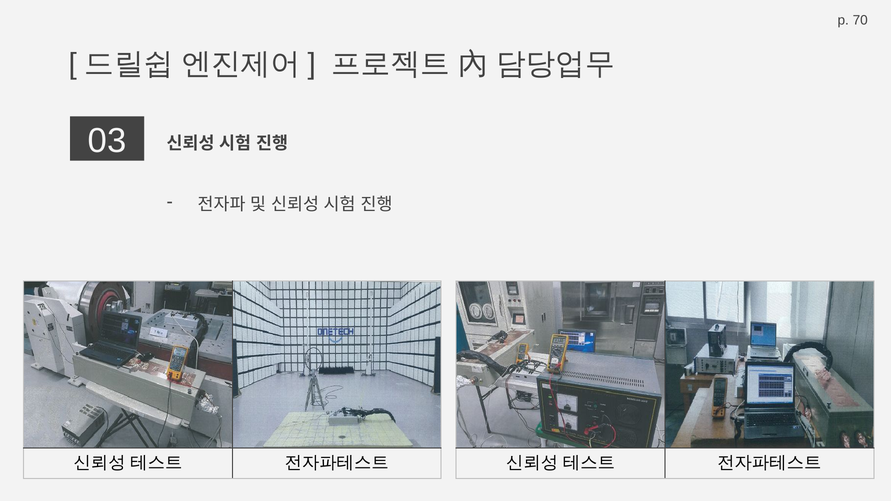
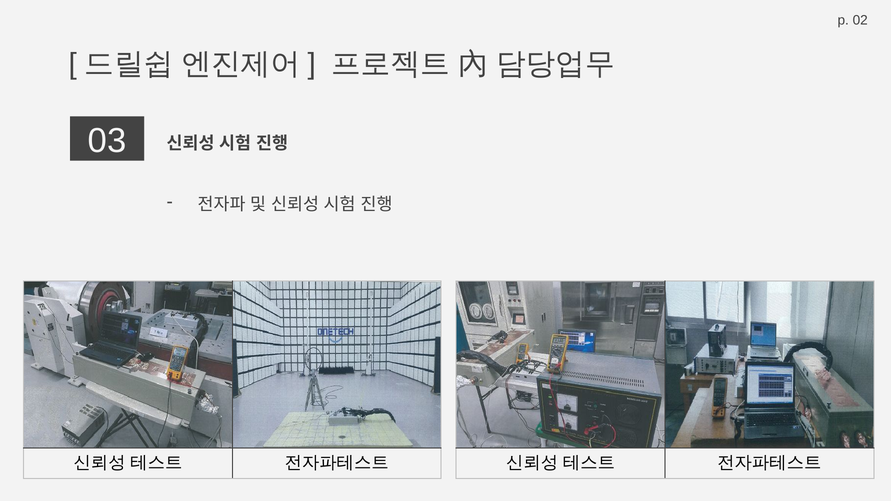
70: 70 -> 02
